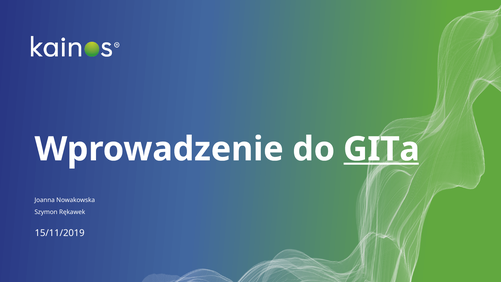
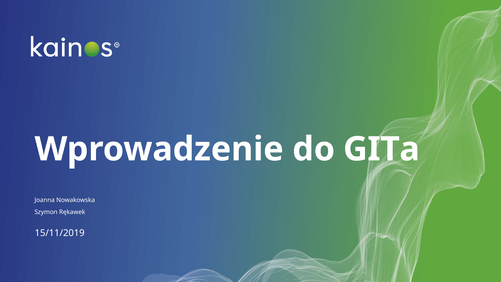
GITa underline: present -> none
